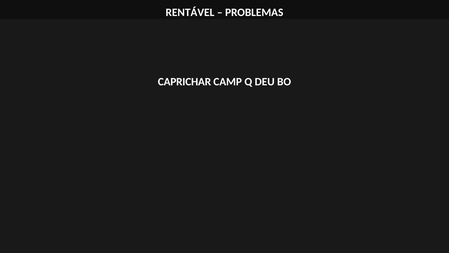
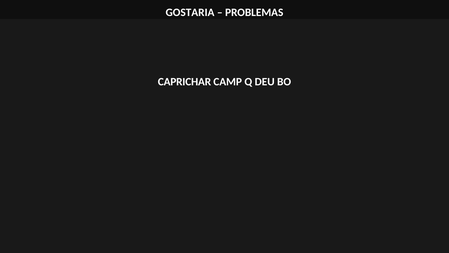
RENTÁVEL: RENTÁVEL -> GOSTARIA
